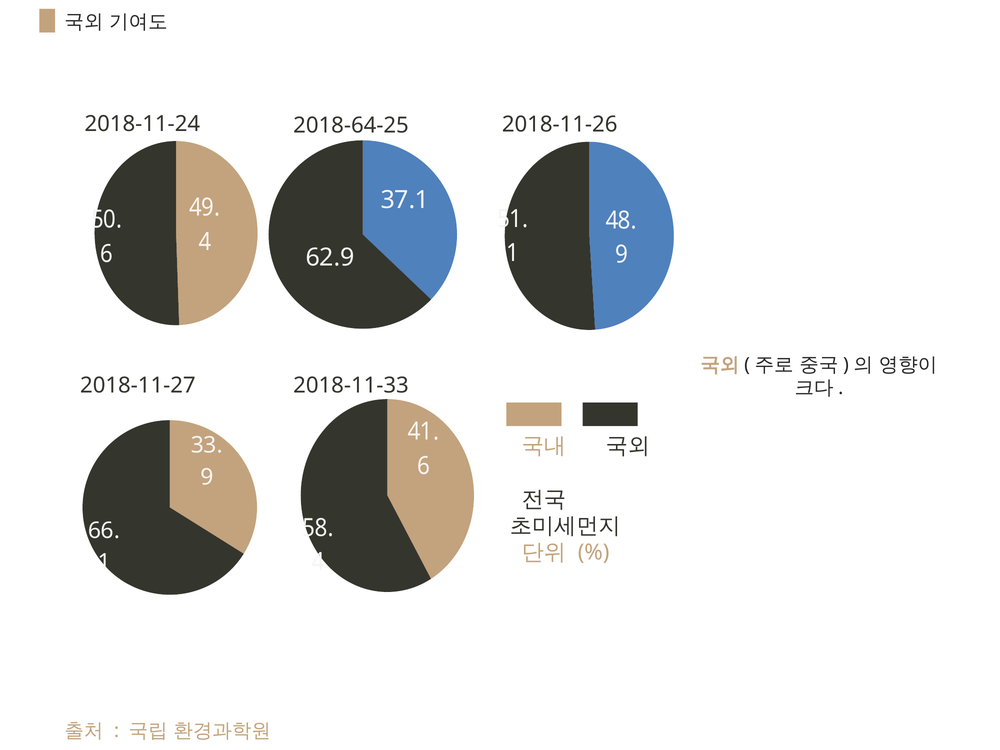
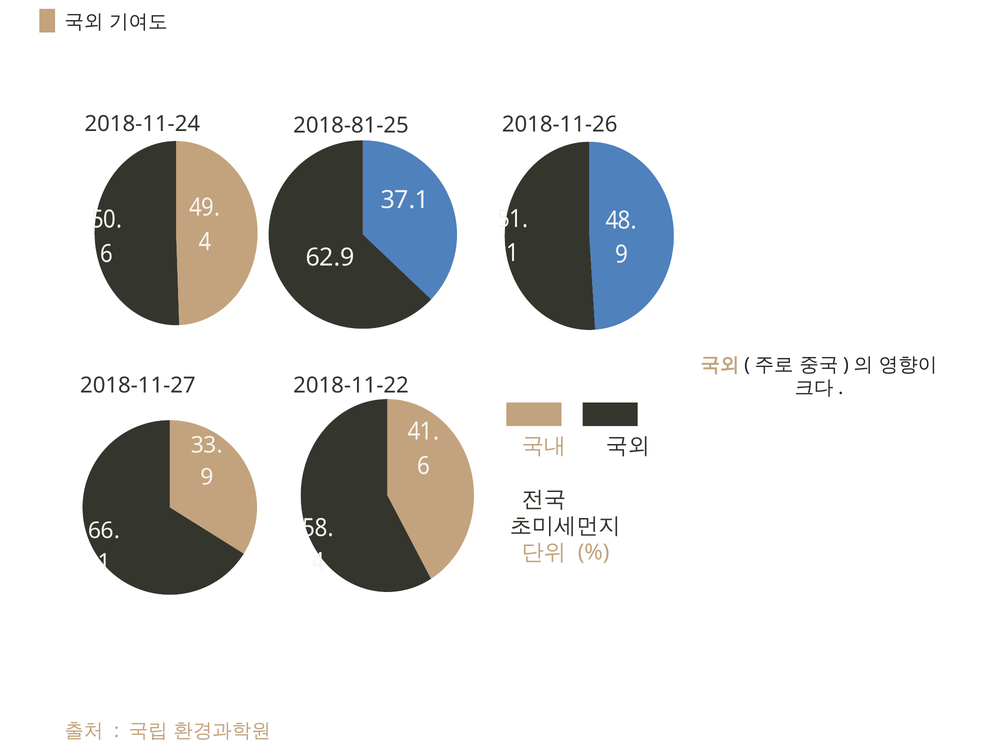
2018-64-25: 2018-64-25 -> 2018-81-25
2018-11-33: 2018-11-33 -> 2018-11-22
